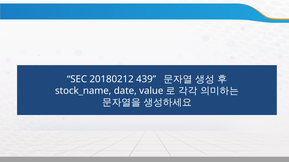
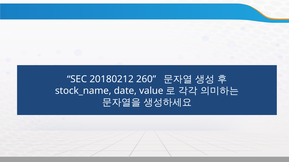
439: 439 -> 260
